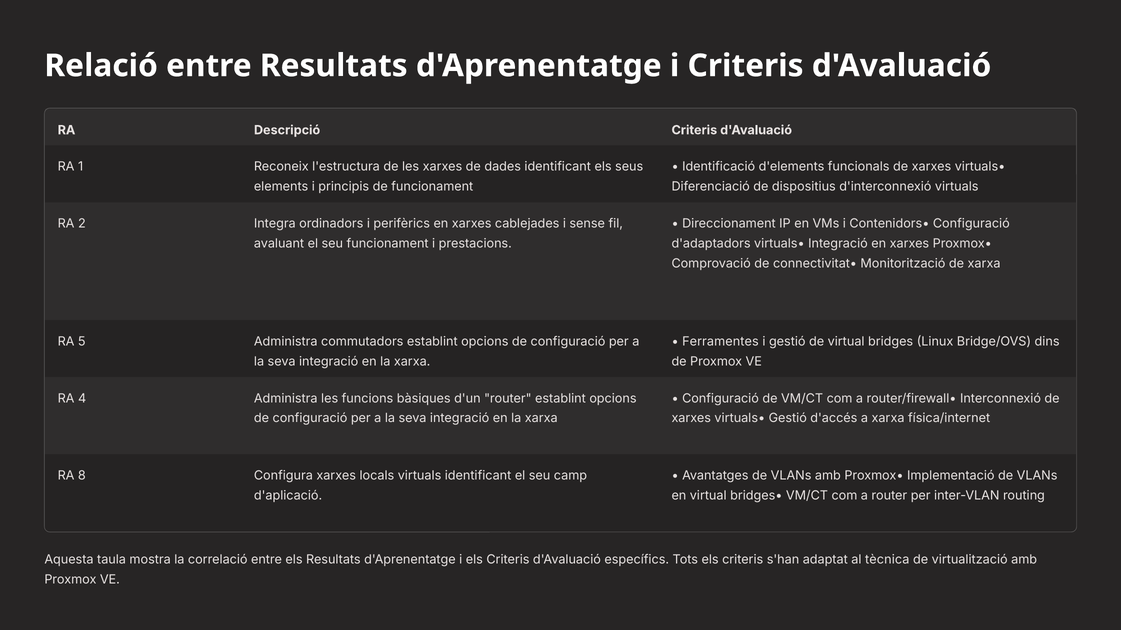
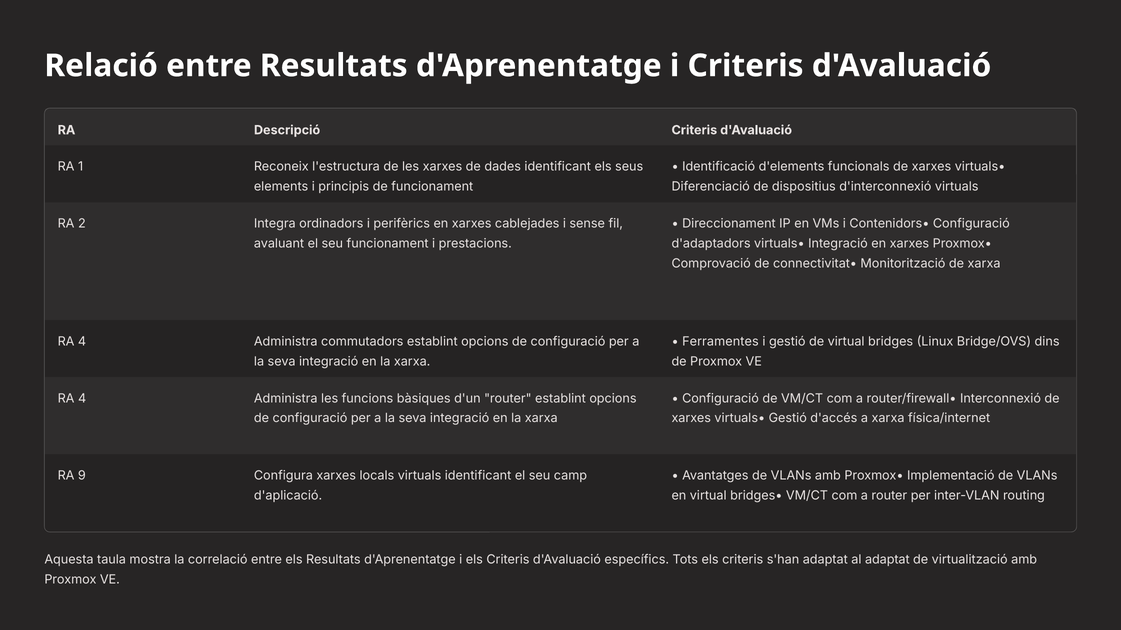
5 at (82, 342): 5 -> 4
8: 8 -> 9
al tècnica: tècnica -> adaptat
